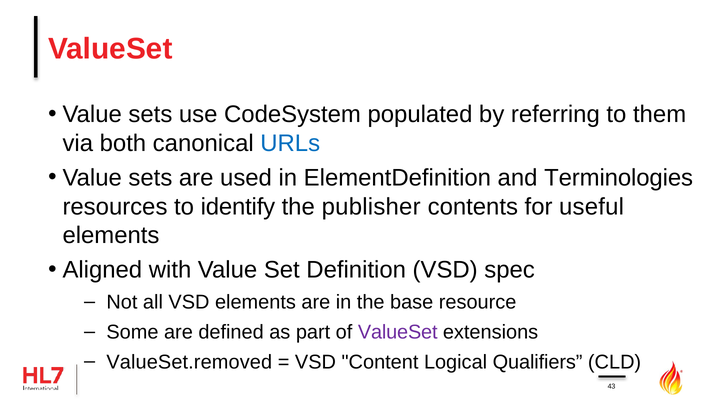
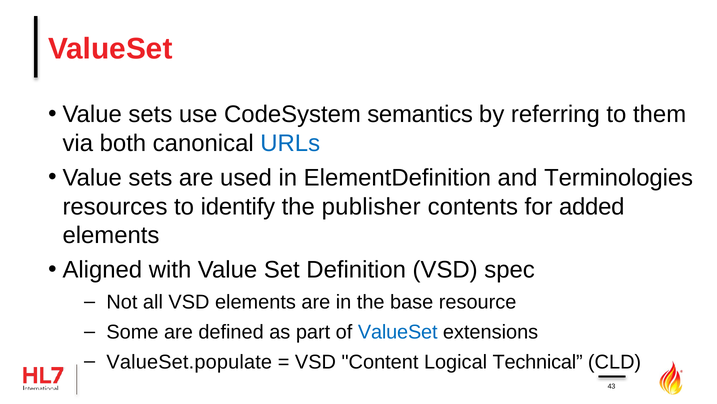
populated: populated -> semantics
useful: useful -> added
ValueSet at (398, 332) colour: purple -> blue
ValueSet.removed: ValueSet.removed -> ValueSet.populate
Qualifiers: Qualifiers -> Technical
